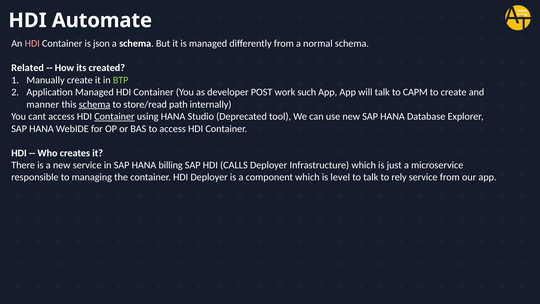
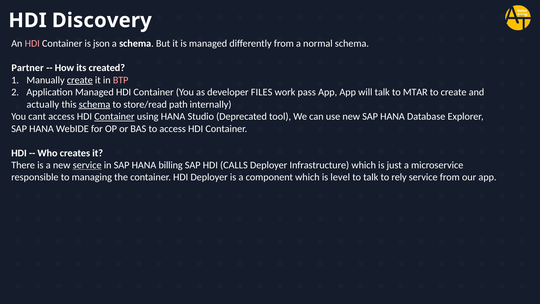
Automate: Automate -> Discovery
Related: Related -> Partner
create at (80, 80) underline: none -> present
BTP colour: light green -> pink
POST: POST -> FILES
such: such -> pass
CAPM: CAPM -> MTAR
manner: manner -> actually
service at (87, 165) underline: none -> present
